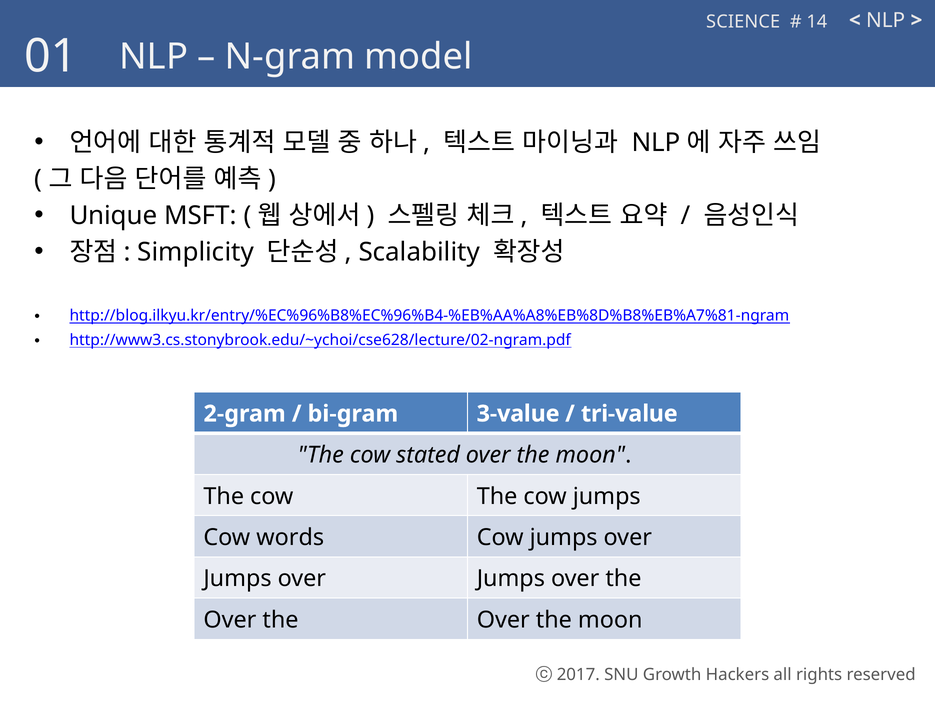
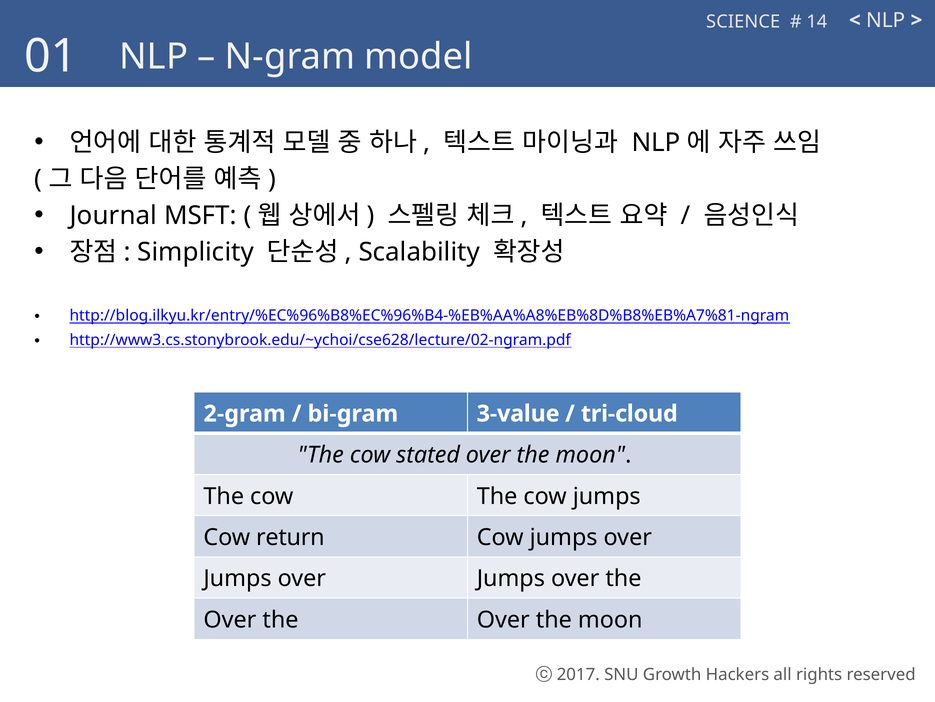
Unique: Unique -> Journal
tri-value: tri-value -> tri-cloud
words: words -> return
